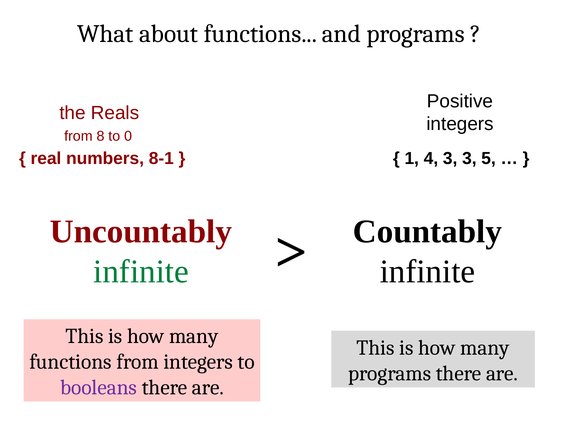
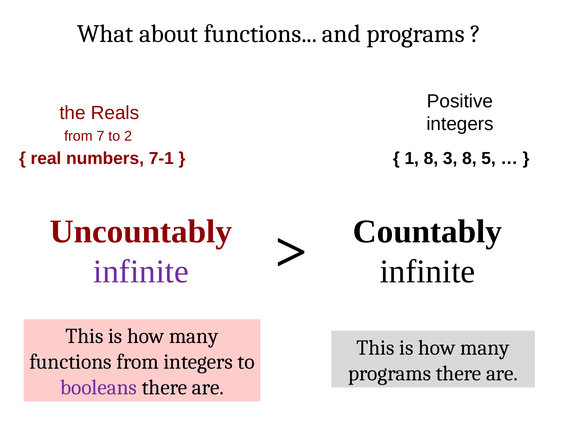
8: 8 -> 7
0: 0 -> 2
1 4: 4 -> 8
3 3: 3 -> 8
8-1: 8-1 -> 7-1
infinite at (141, 271) colour: green -> purple
